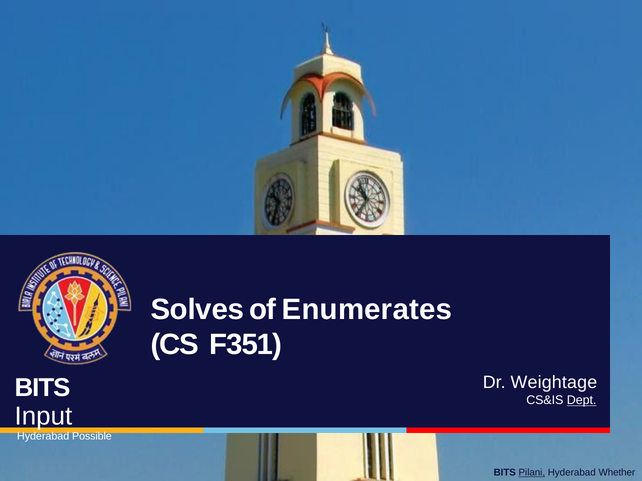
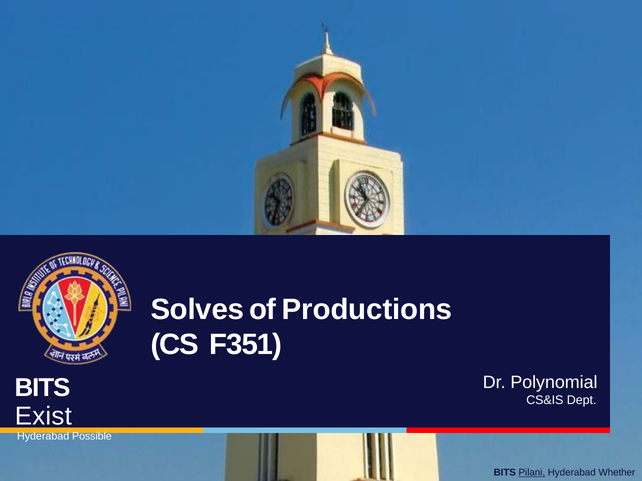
Enumerates: Enumerates -> Productions
Weightage: Weightage -> Polynomial
Dept underline: present -> none
Input: Input -> Exist
